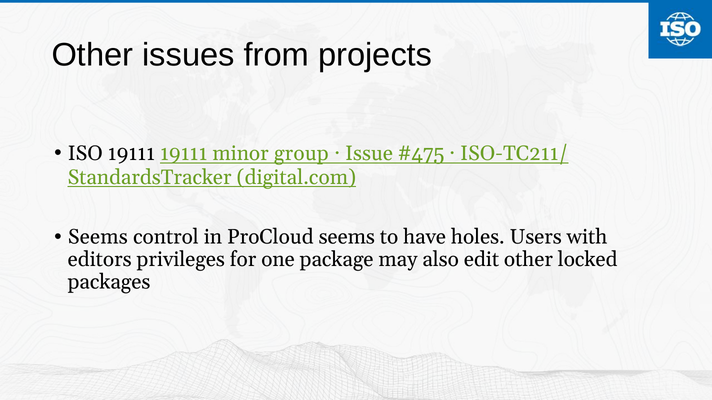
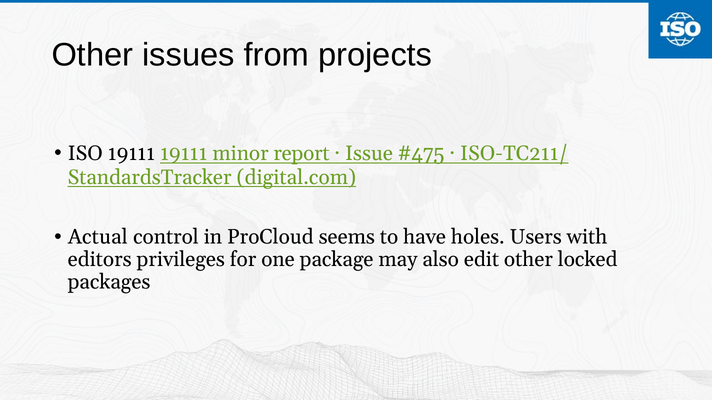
group: group -> report
Seems at (98, 237): Seems -> Actual
